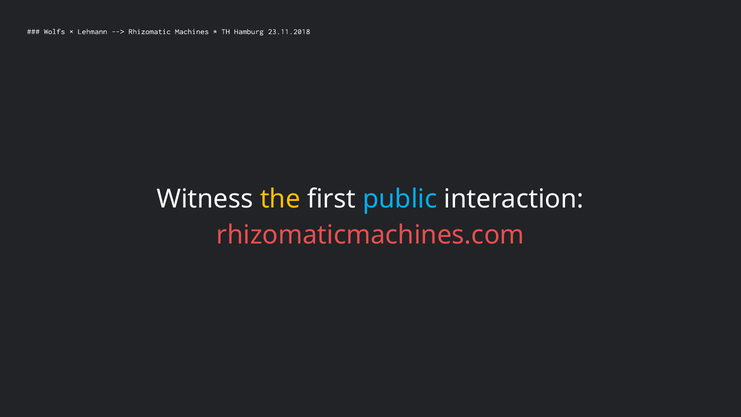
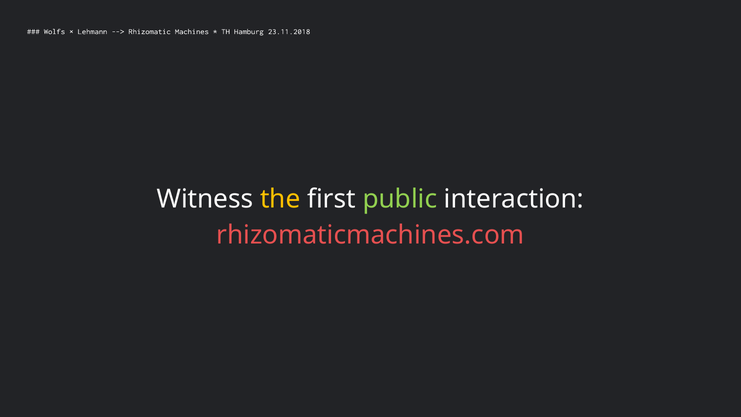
public colour: light blue -> light green
